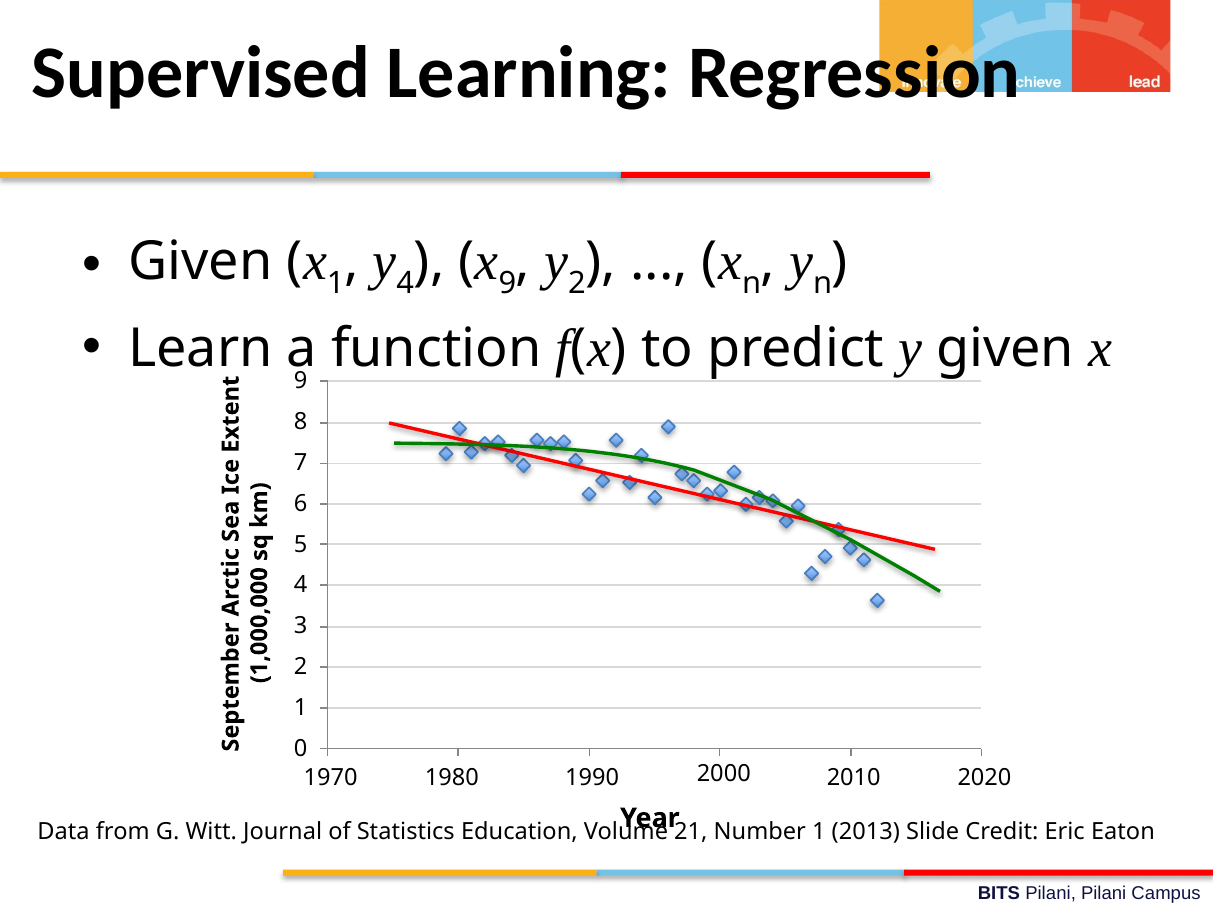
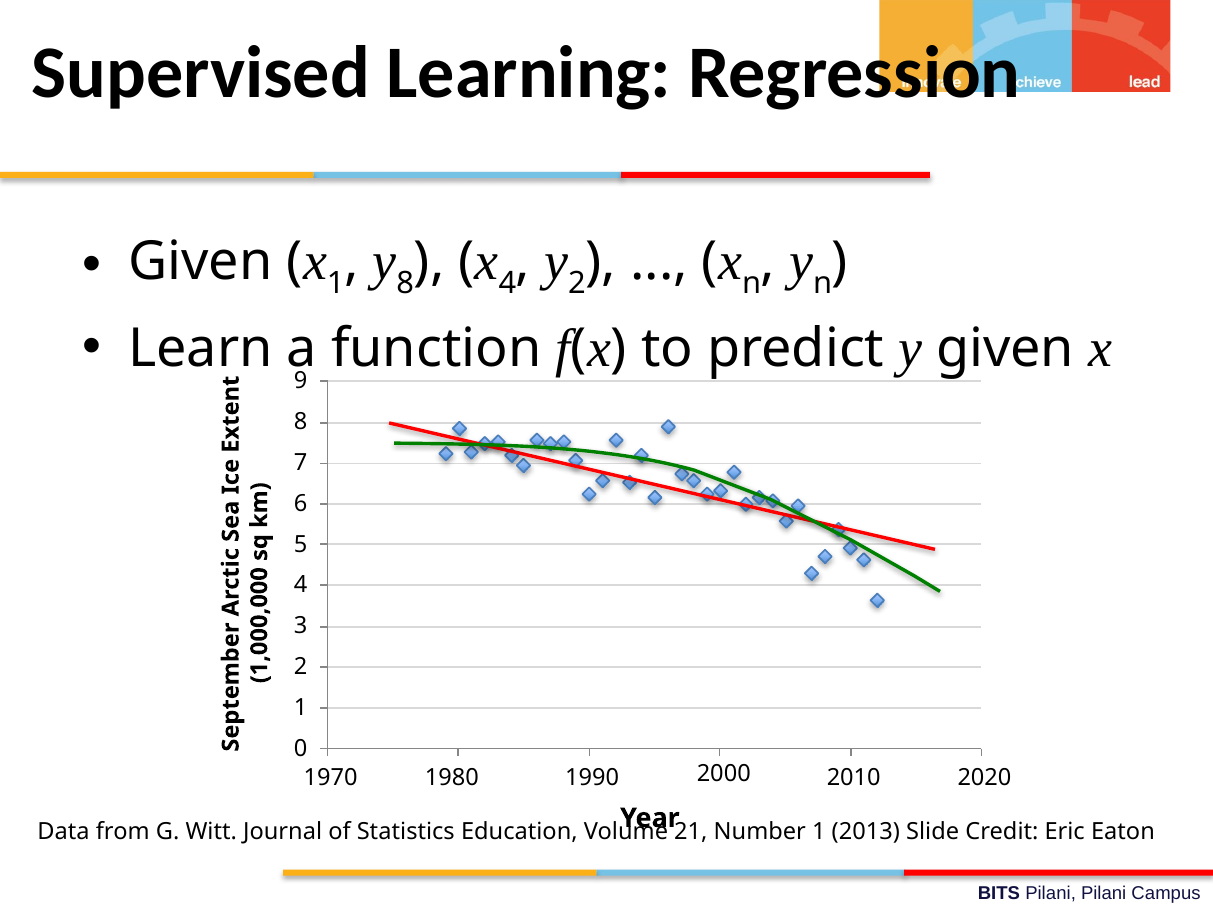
y 4: 4 -> 8
9 at (507, 283): 9 -> 4
